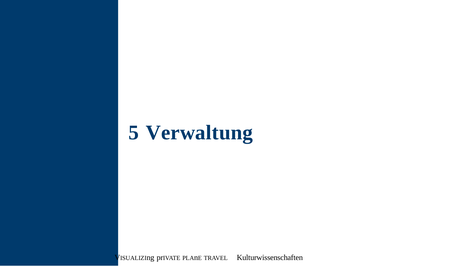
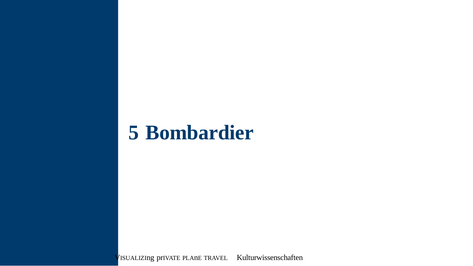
Verwaltung: Verwaltung -> Bombardier
